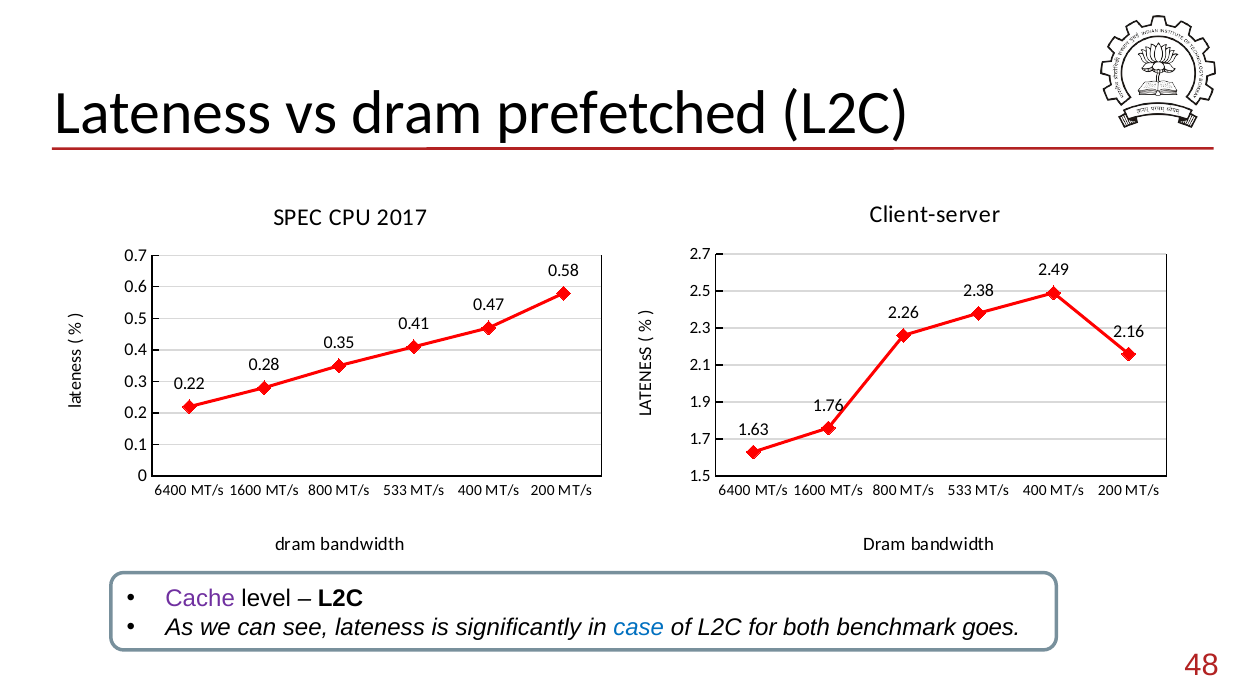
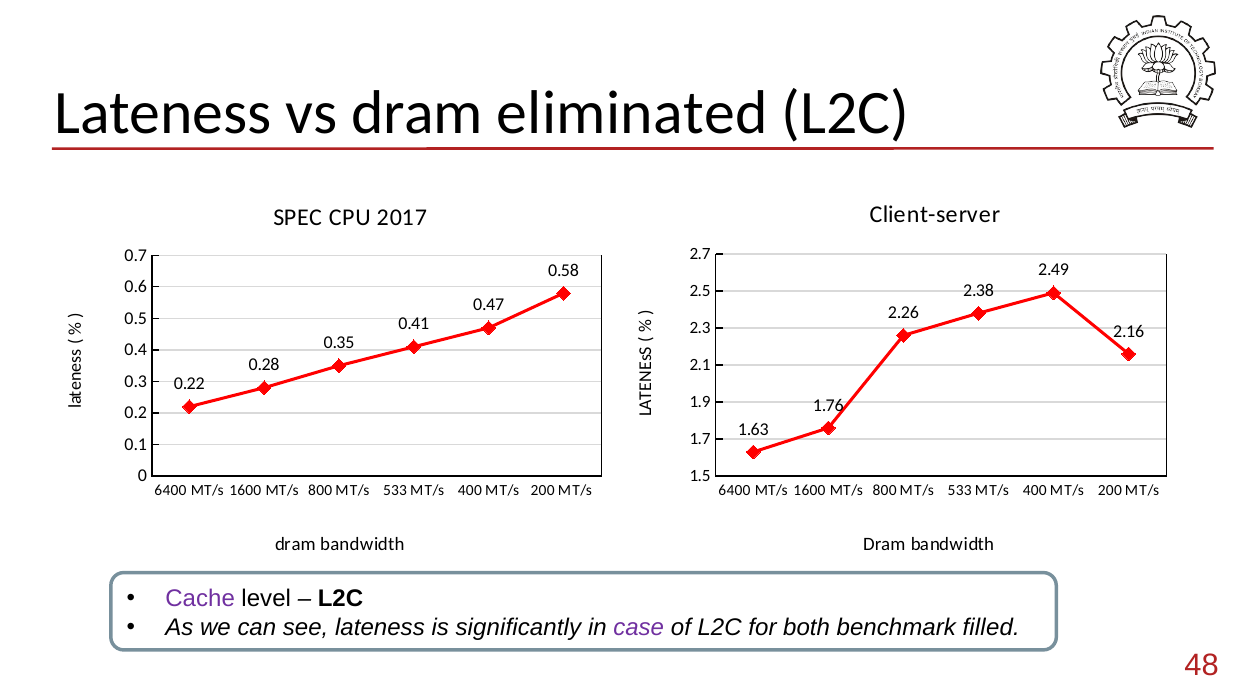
prefetched: prefetched -> eliminated
case colour: blue -> purple
goes: goes -> filled
